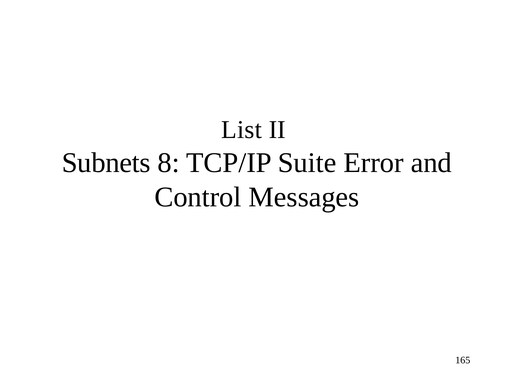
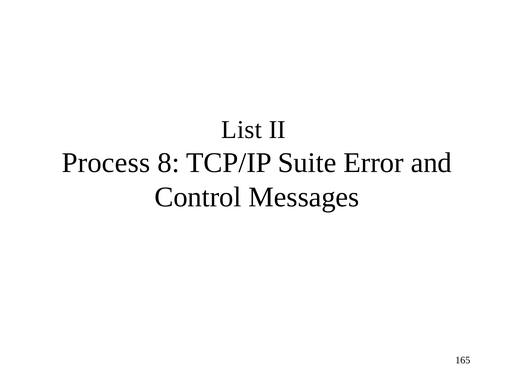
Subnets: Subnets -> Process
